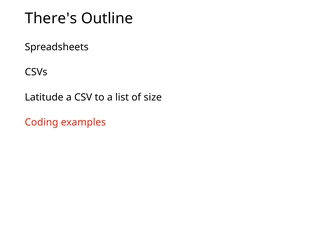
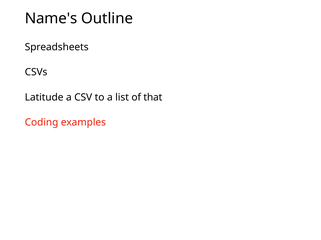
There's: There's -> Name's
size: size -> that
